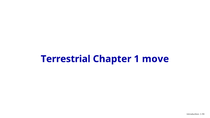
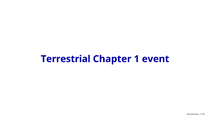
move: move -> event
